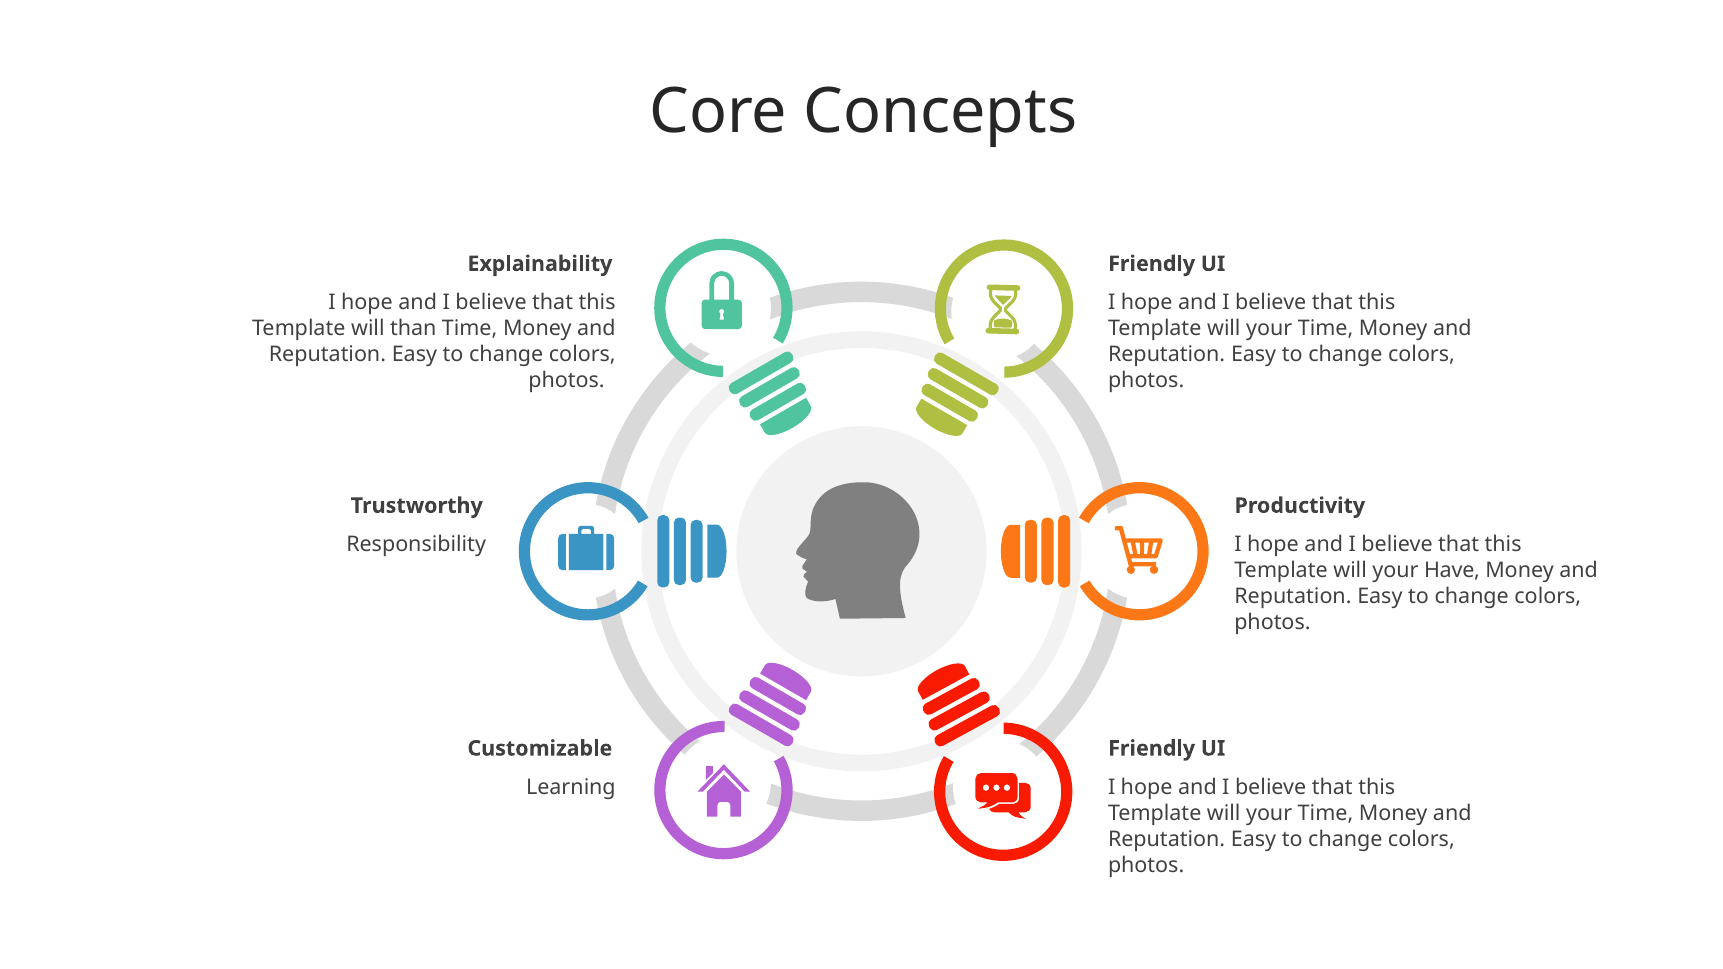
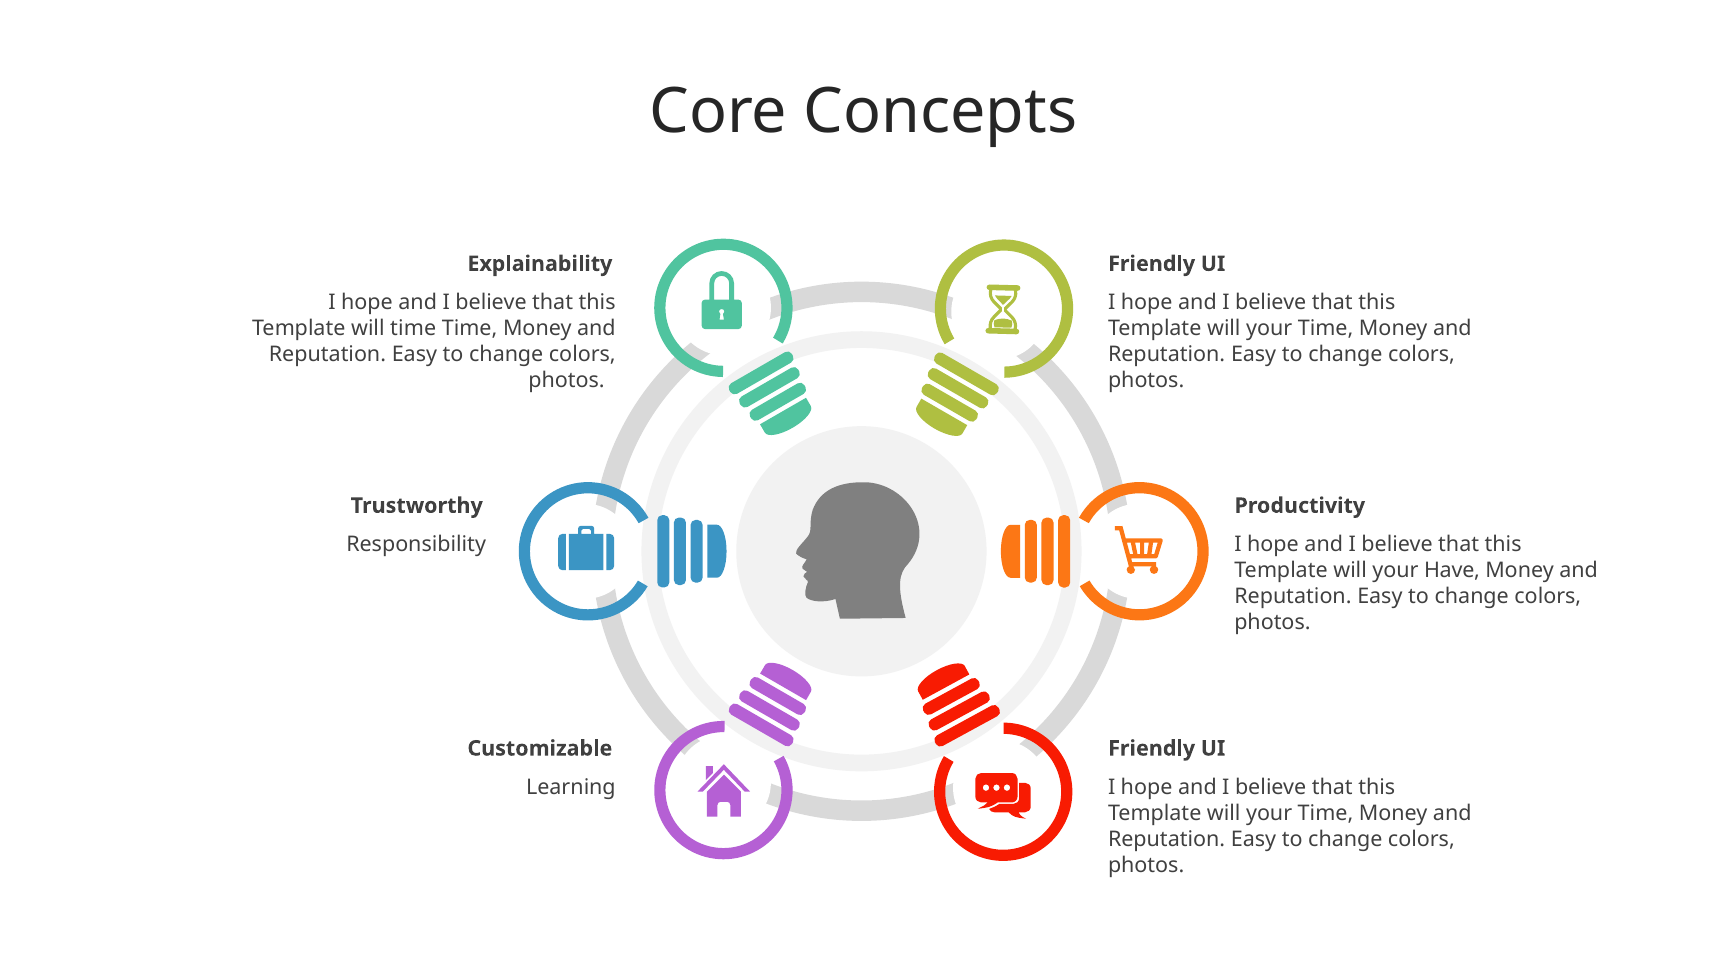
will than: than -> time
